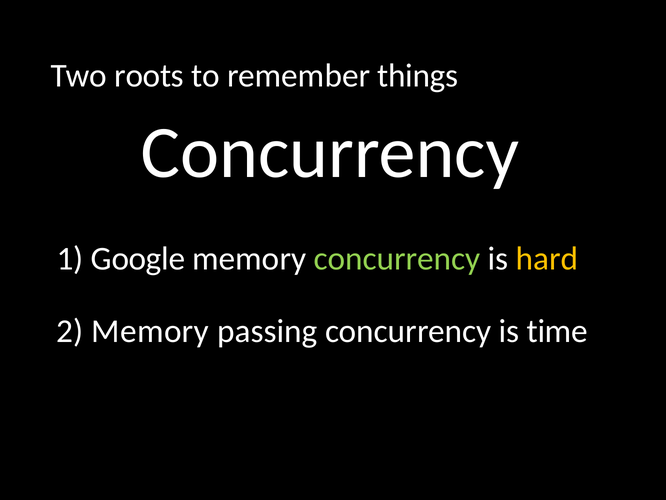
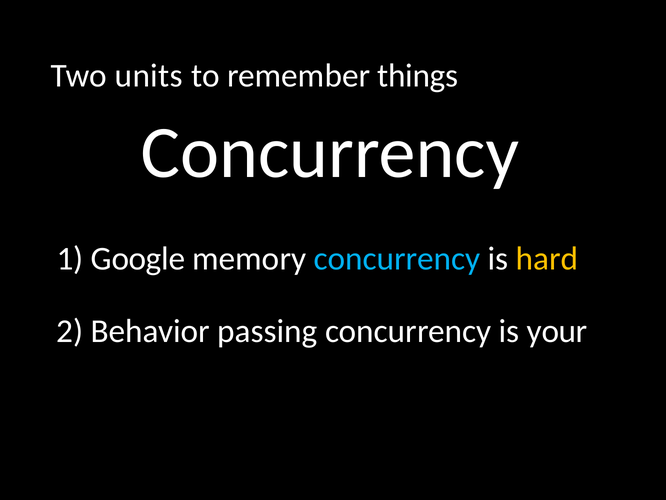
roots: roots -> units
concurrency at (397, 259) colour: light green -> light blue
2 Memory: Memory -> Behavior
time: time -> your
